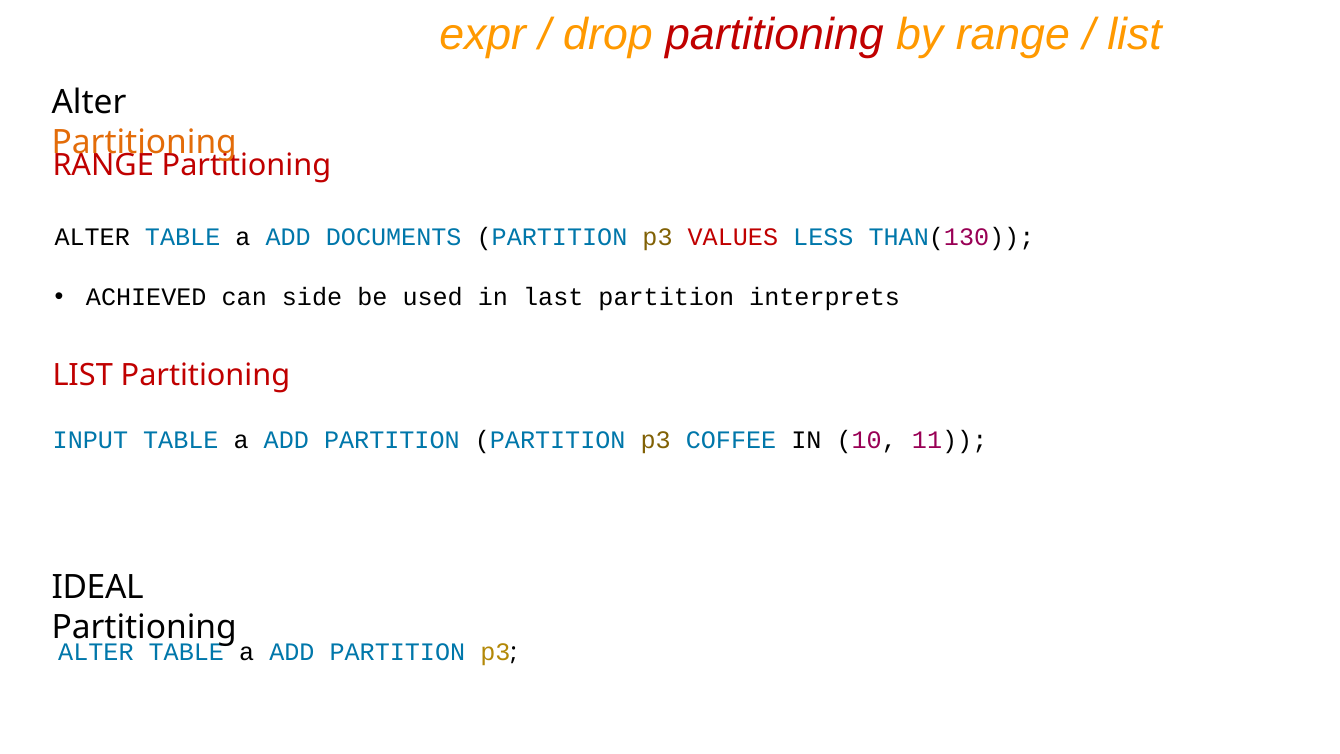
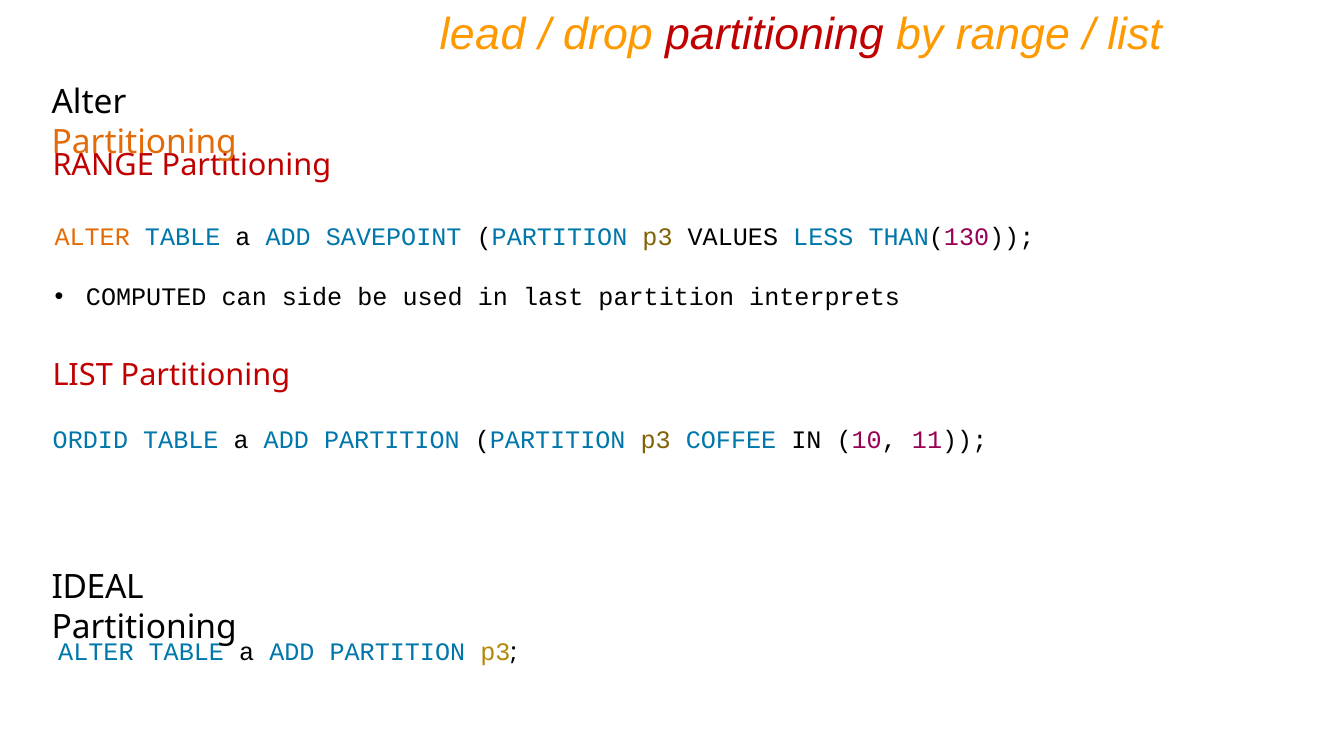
expr: expr -> lead
ALTER at (92, 237) colour: black -> orange
DOCUMENTS: DOCUMENTS -> SAVEPOINT
VALUES colour: red -> black
ACHIEVED: ACHIEVED -> COMPUTED
INPUT: INPUT -> ORDID
